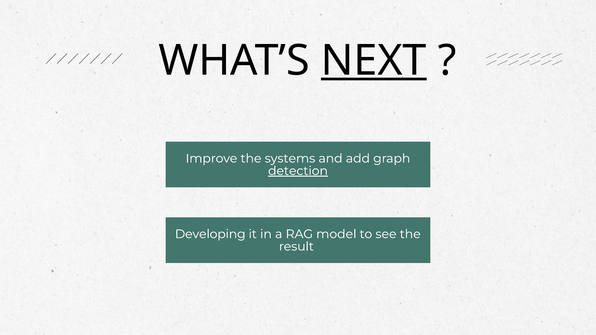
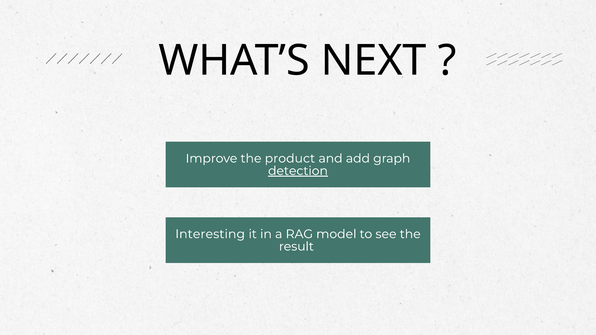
NEXT underline: present -> none
systems: systems -> product
Developing: Developing -> Interesting
